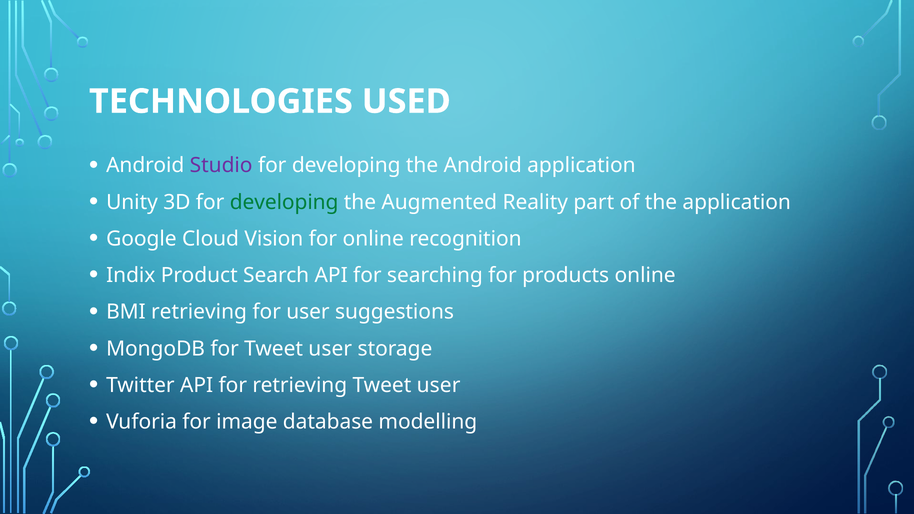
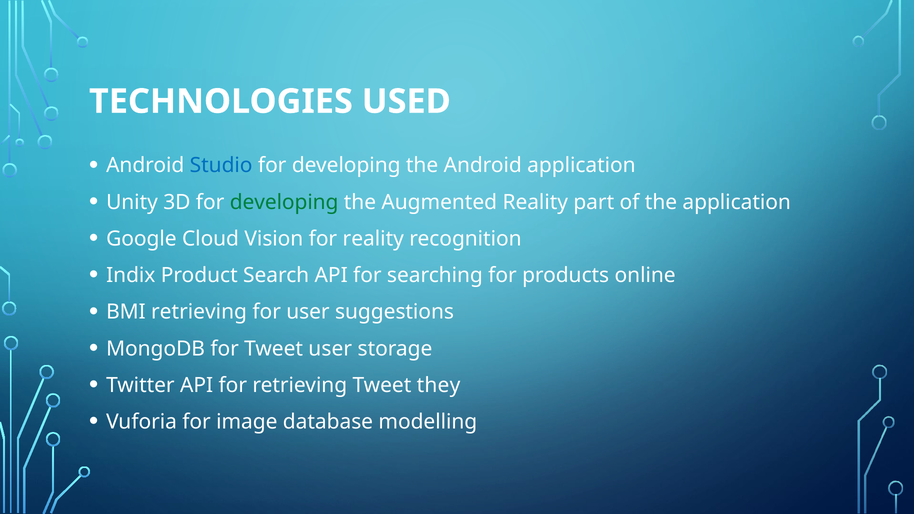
Studio colour: purple -> blue
for online: online -> reality
retrieving Tweet user: user -> they
